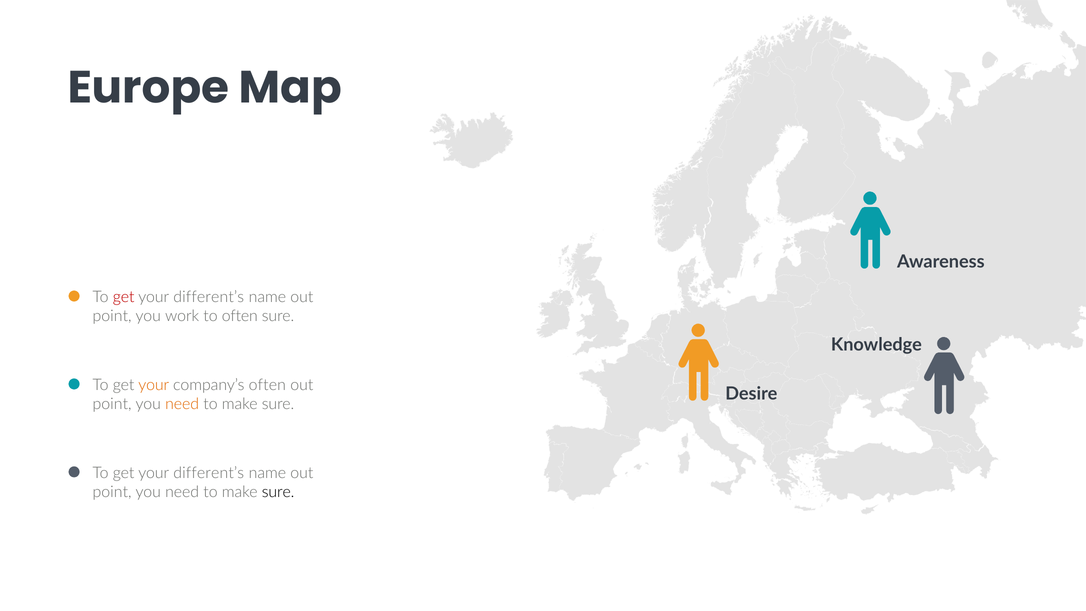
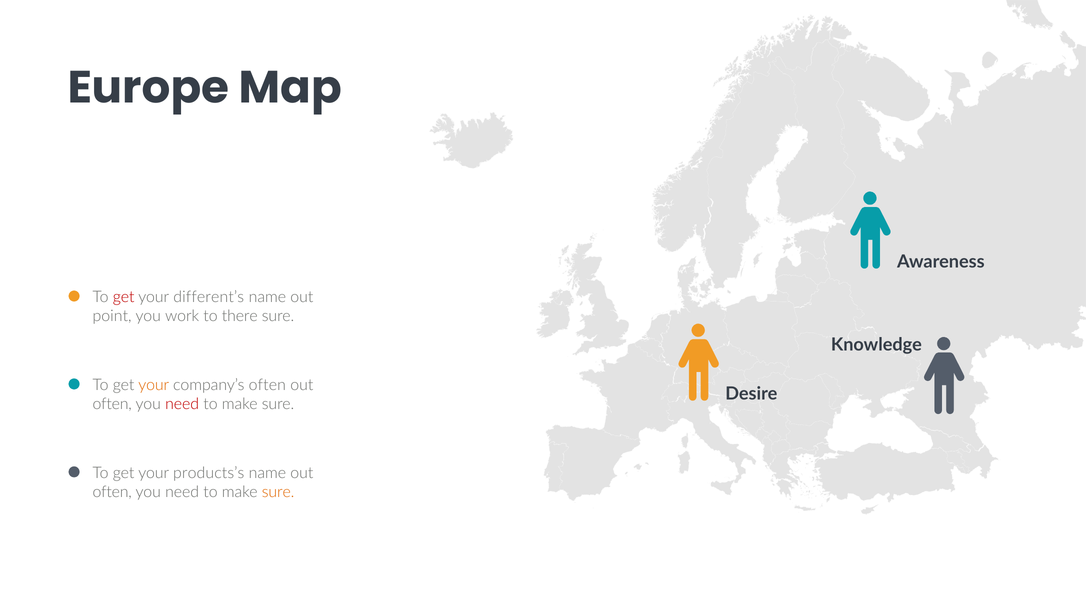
to often: often -> there
point at (112, 404): point -> often
need at (182, 404) colour: orange -> red
different’s at (209, 473): different’s -> products’s
point at (112, 492): point -> often
sure at (278, 492) colour: black -> orange
